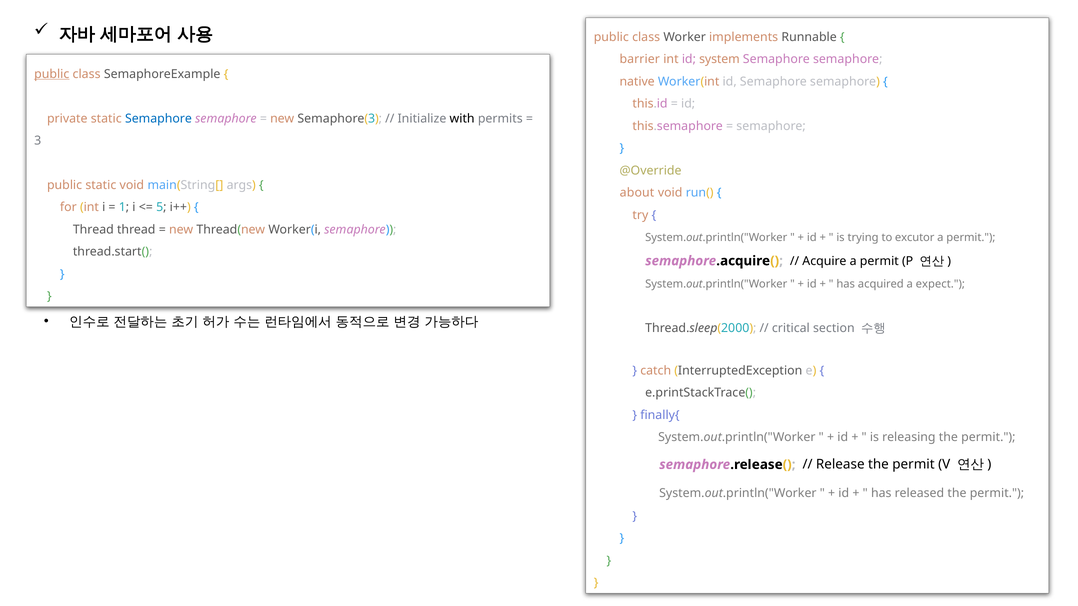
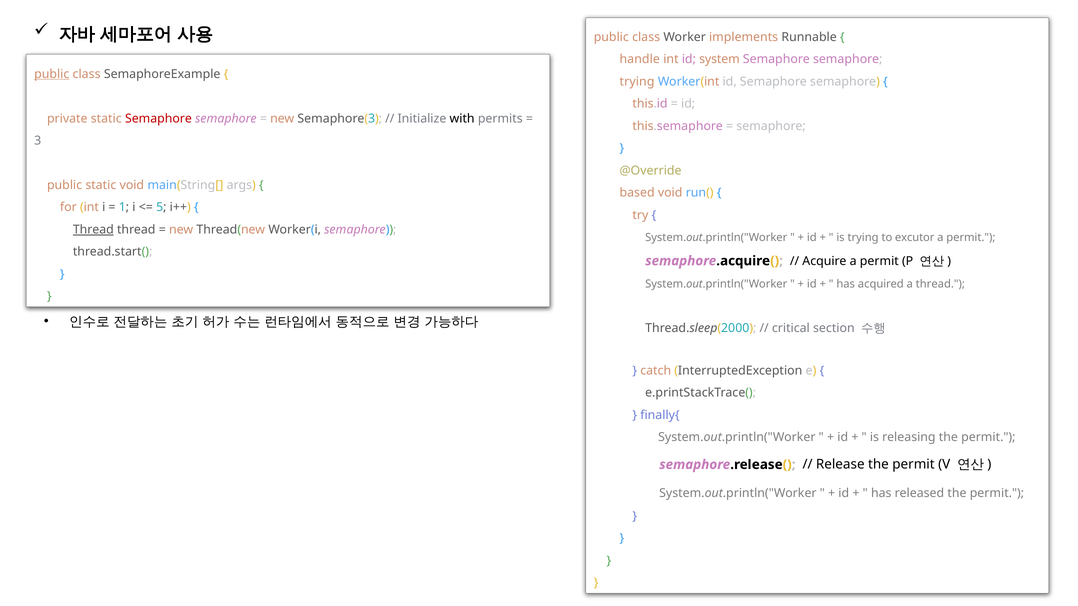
barrier: barrier -> handle
native at (637, 82): native -> trying
Semaphore at (158, 119) colour: blue -> red
about: about -> based
Thread at (93, 230) underline: none -> present
a expect: expect -> thread
